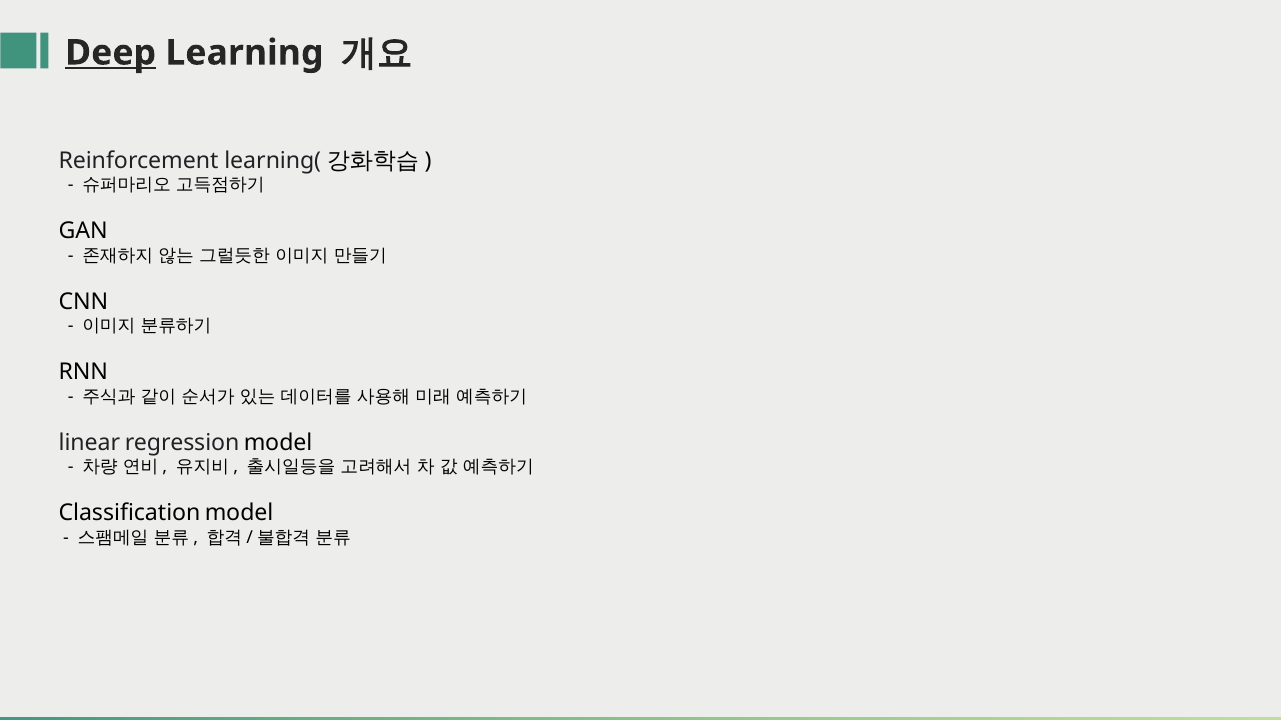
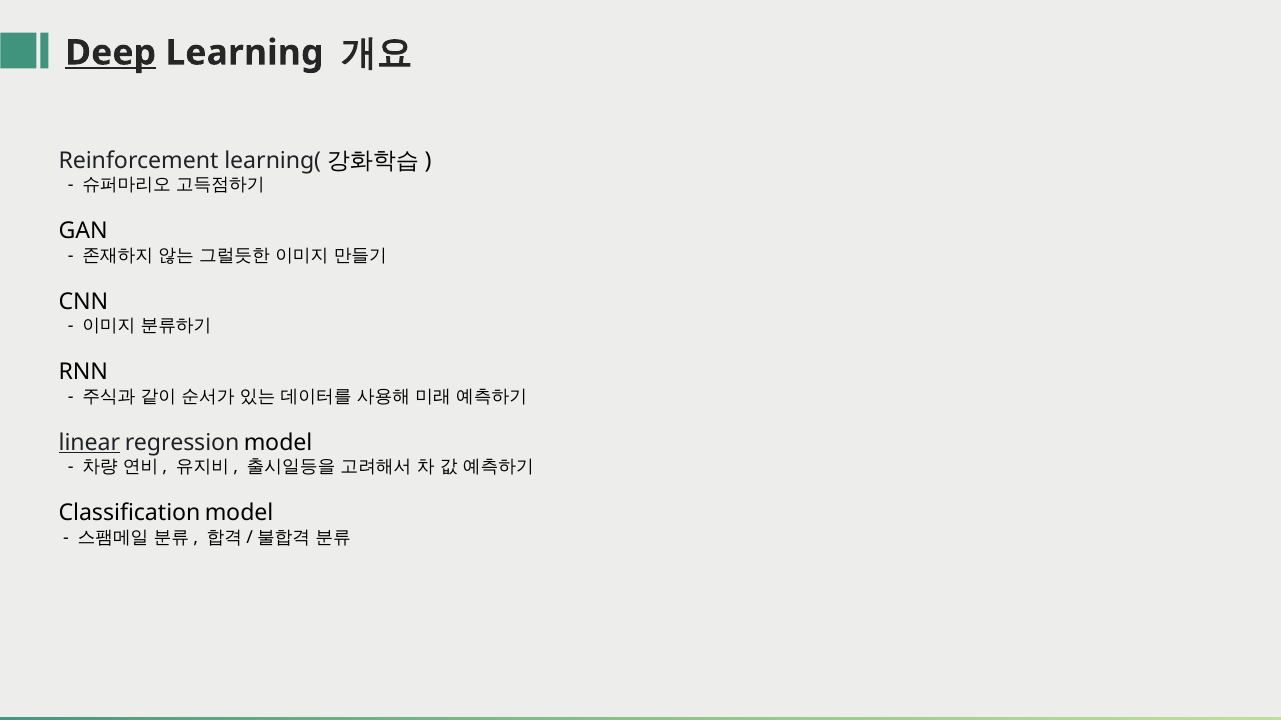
linear underline: none -> present
